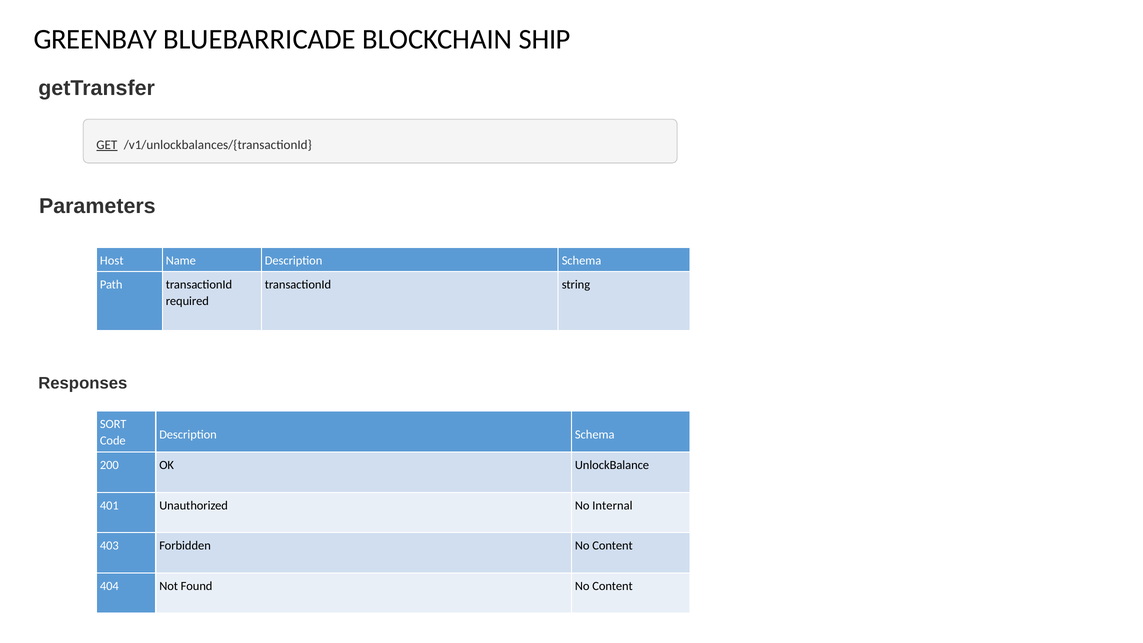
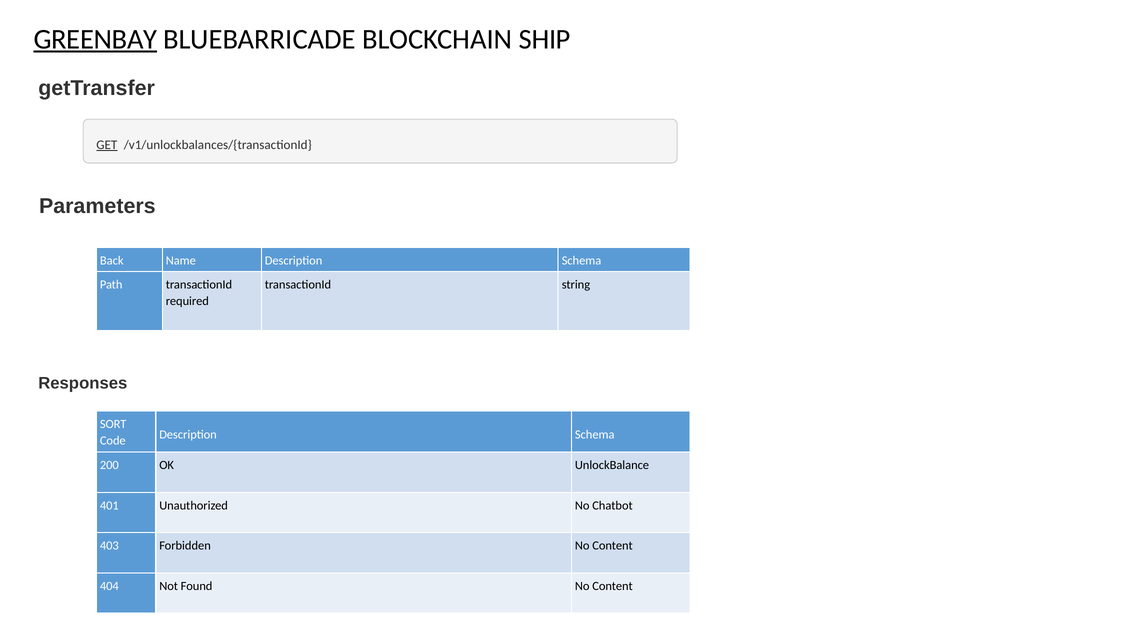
GREENBAY underline: none -> present
Host: Host -> Back
Internal: Internal -> Chatbot
